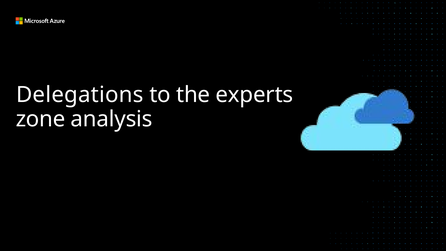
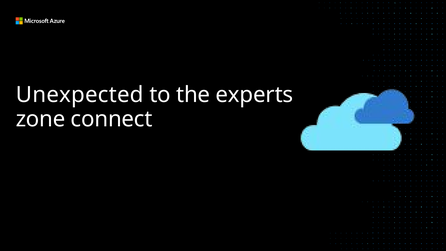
Delegations: Delegations -> Unexpected
analysis: analysis -> connect
